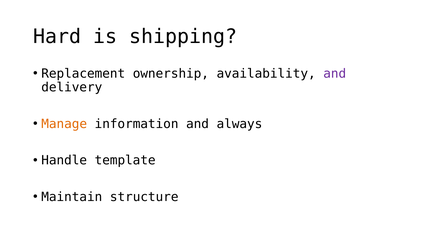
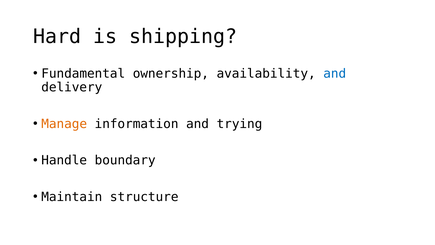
Replacement: Replacement -> Fundamental
and at (335, 74) colour: purple -> blue
always: always -> trying
template: template -> boundary
